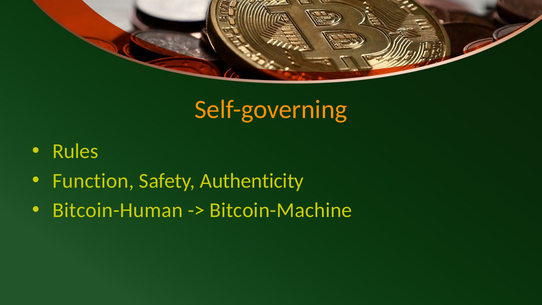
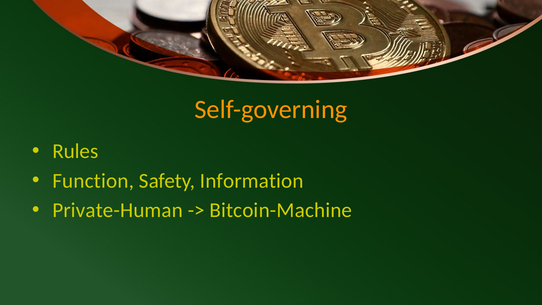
Authenticity: Authenticity -> Information
Bitcoin-Human: Bitcoin-Human -> Private-Human
